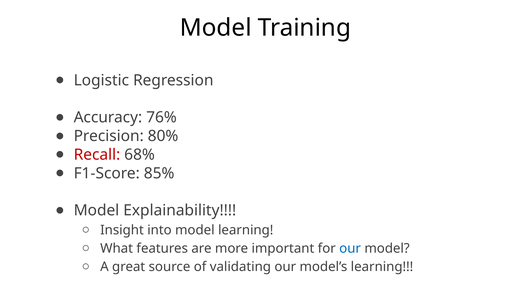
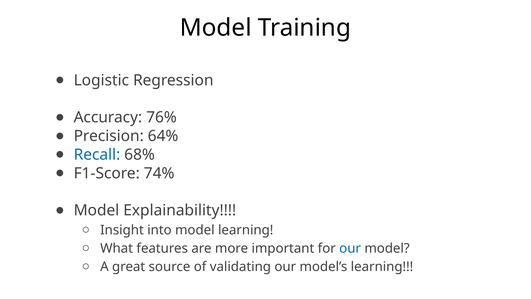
80%: 80% -> 64%
Recall colour: red -> blue
85%: 85% -> 74%
